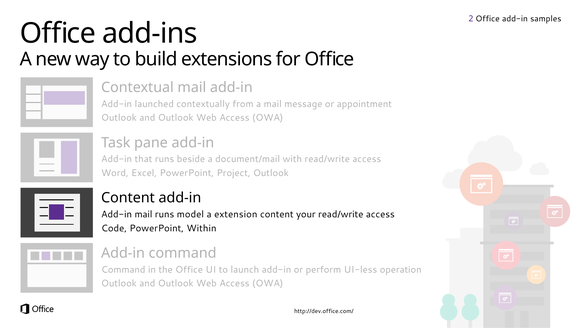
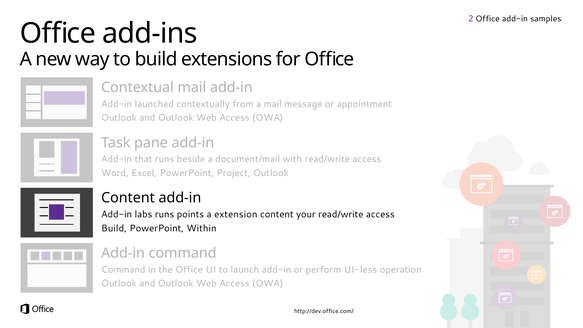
Add-in mail: mail -> labs
model: model -> points
Code at (114, 228): Code -> Build
